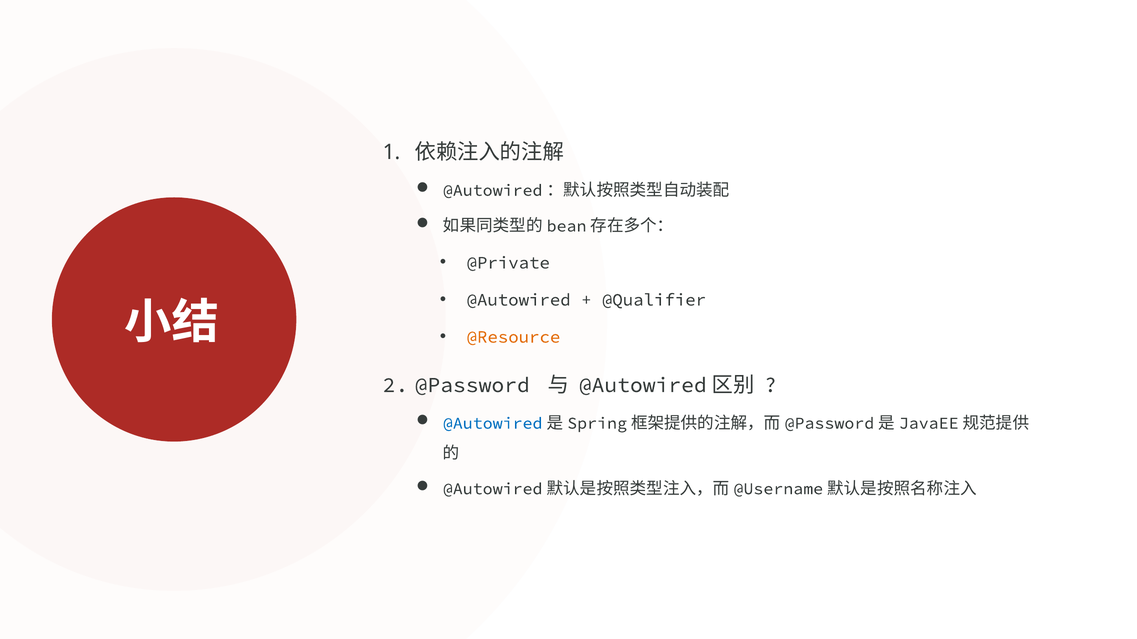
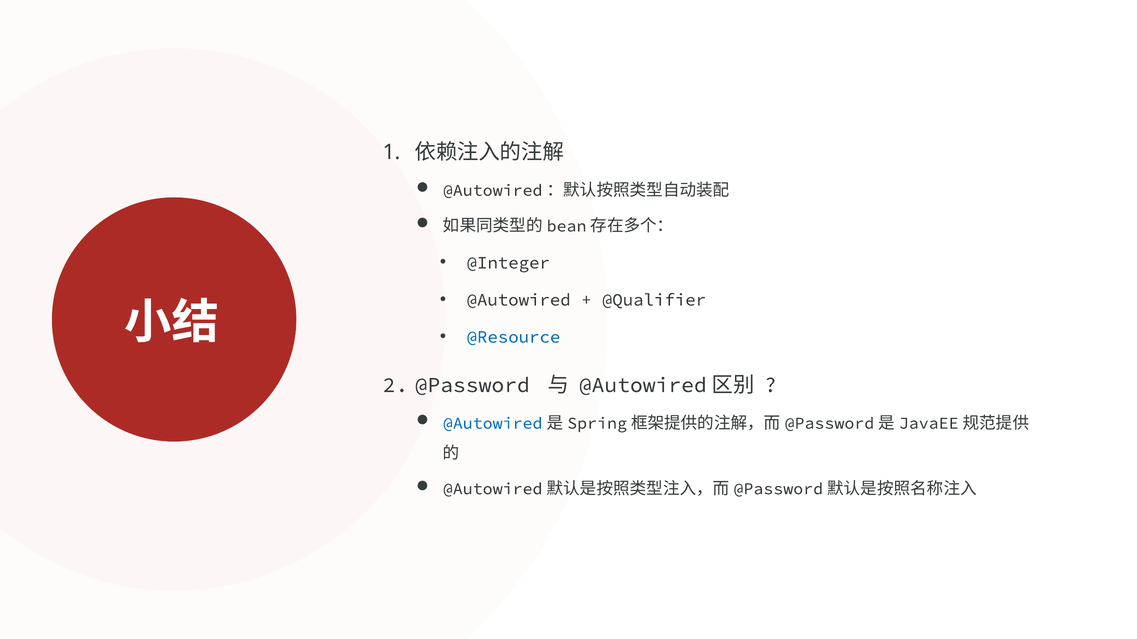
@Private: @Private -> @Integer
@Resource colour: orange -> blue
@Username at (778, 489): @Username -> @Password
